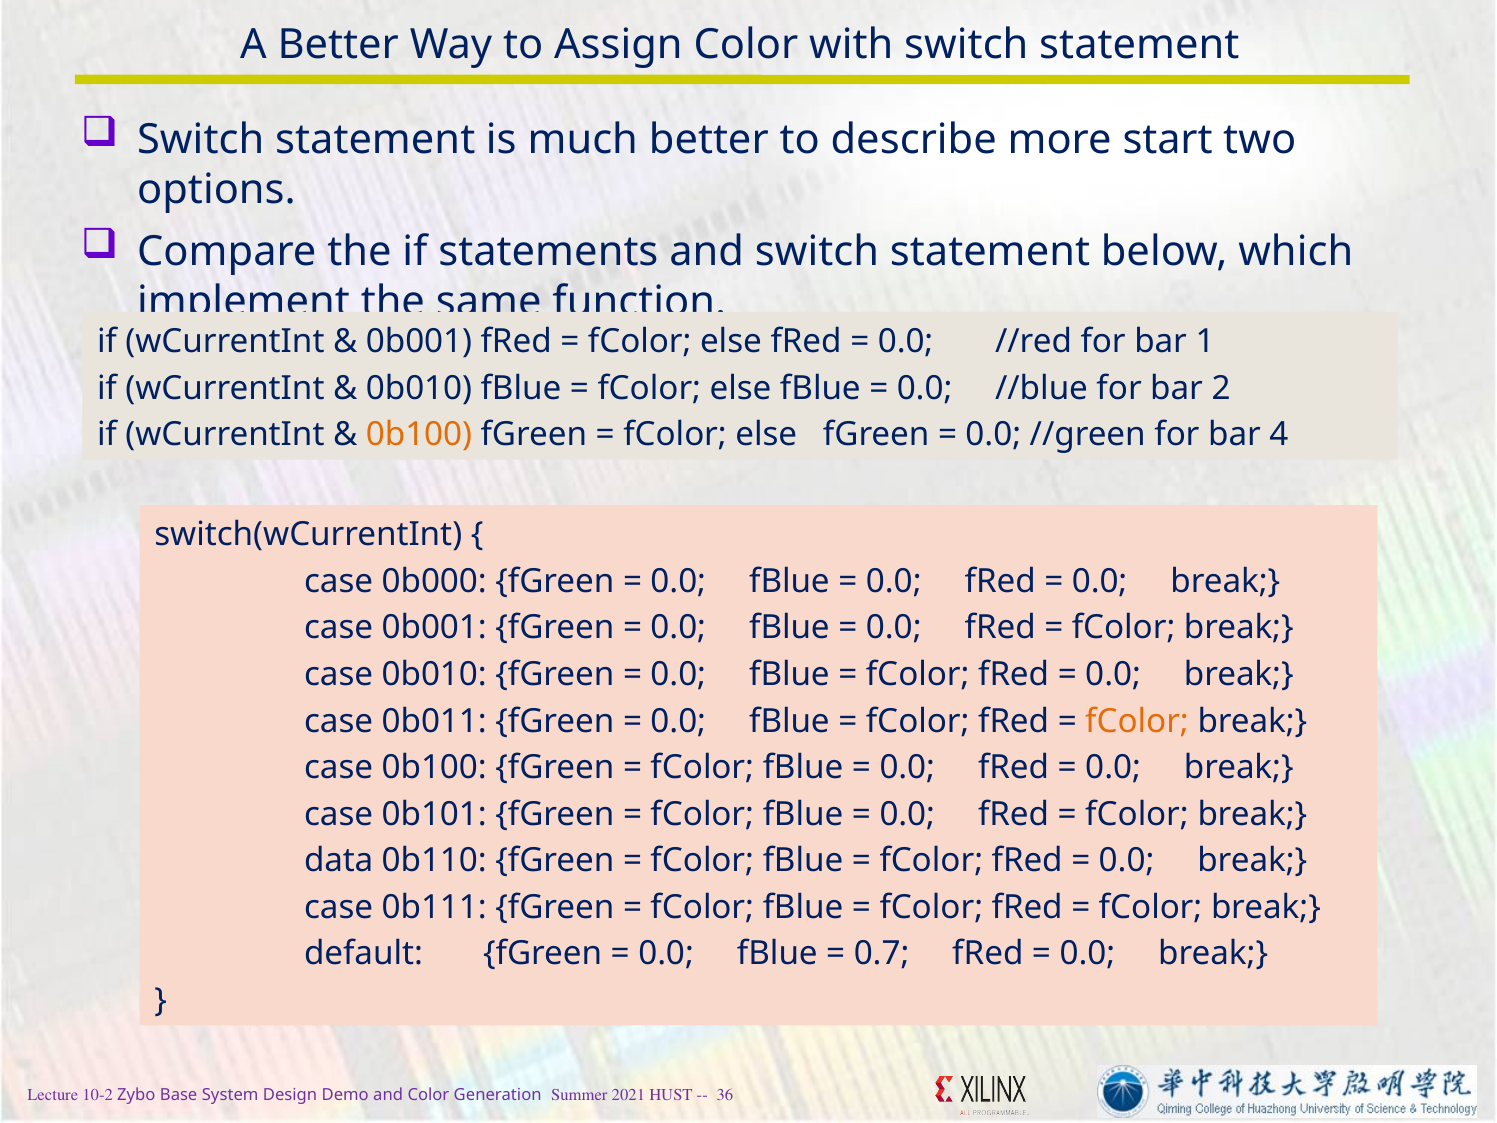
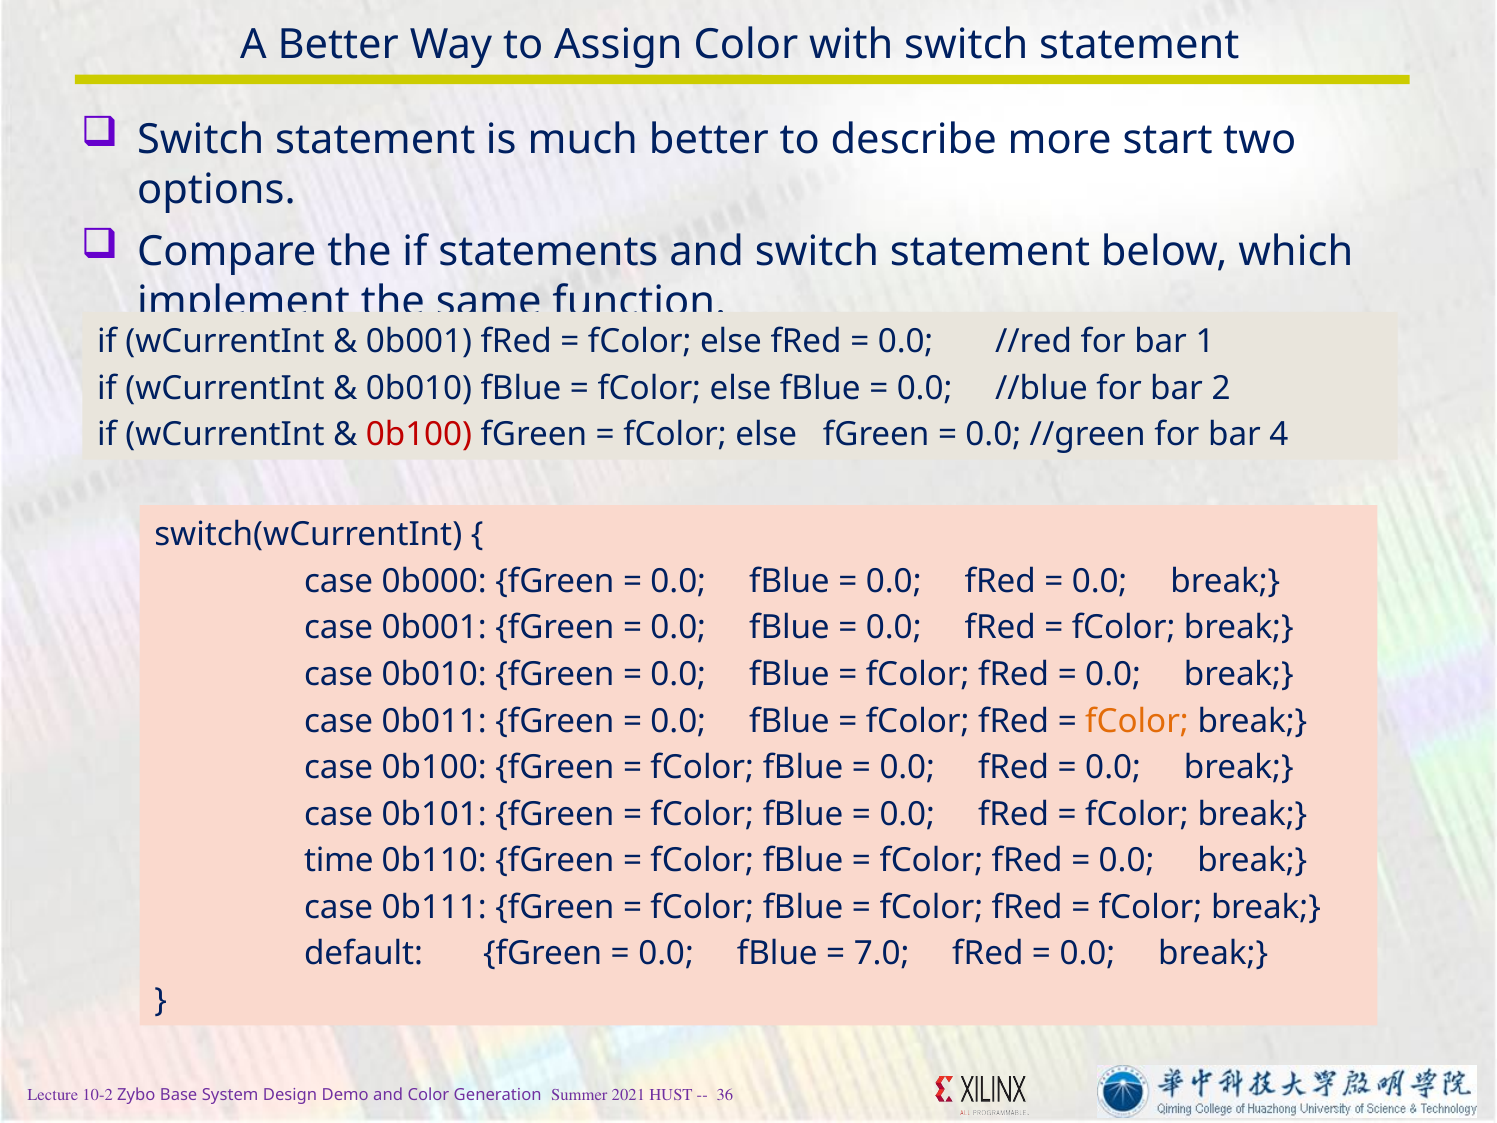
0b100 at (419, 435) colour: orange -> red
data: data -> time
0.7: 0.7 -> 7.0
